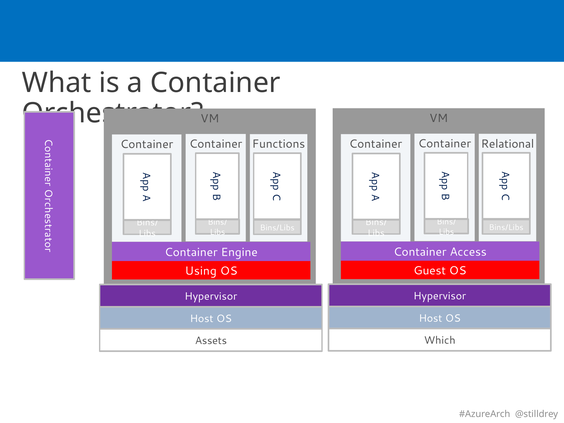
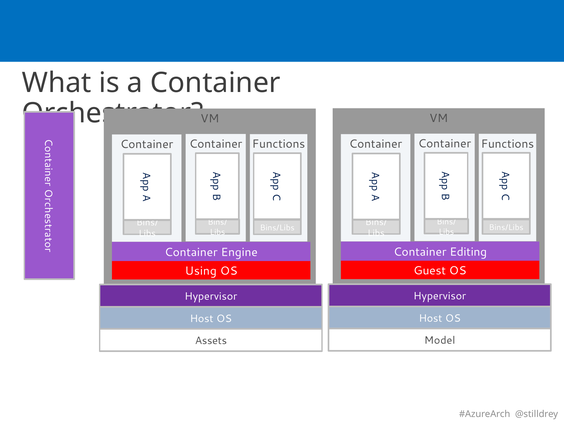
Relational at (508, 144): Relational -> Functions
Access: Access -> Editing
Which: Which -> Model
